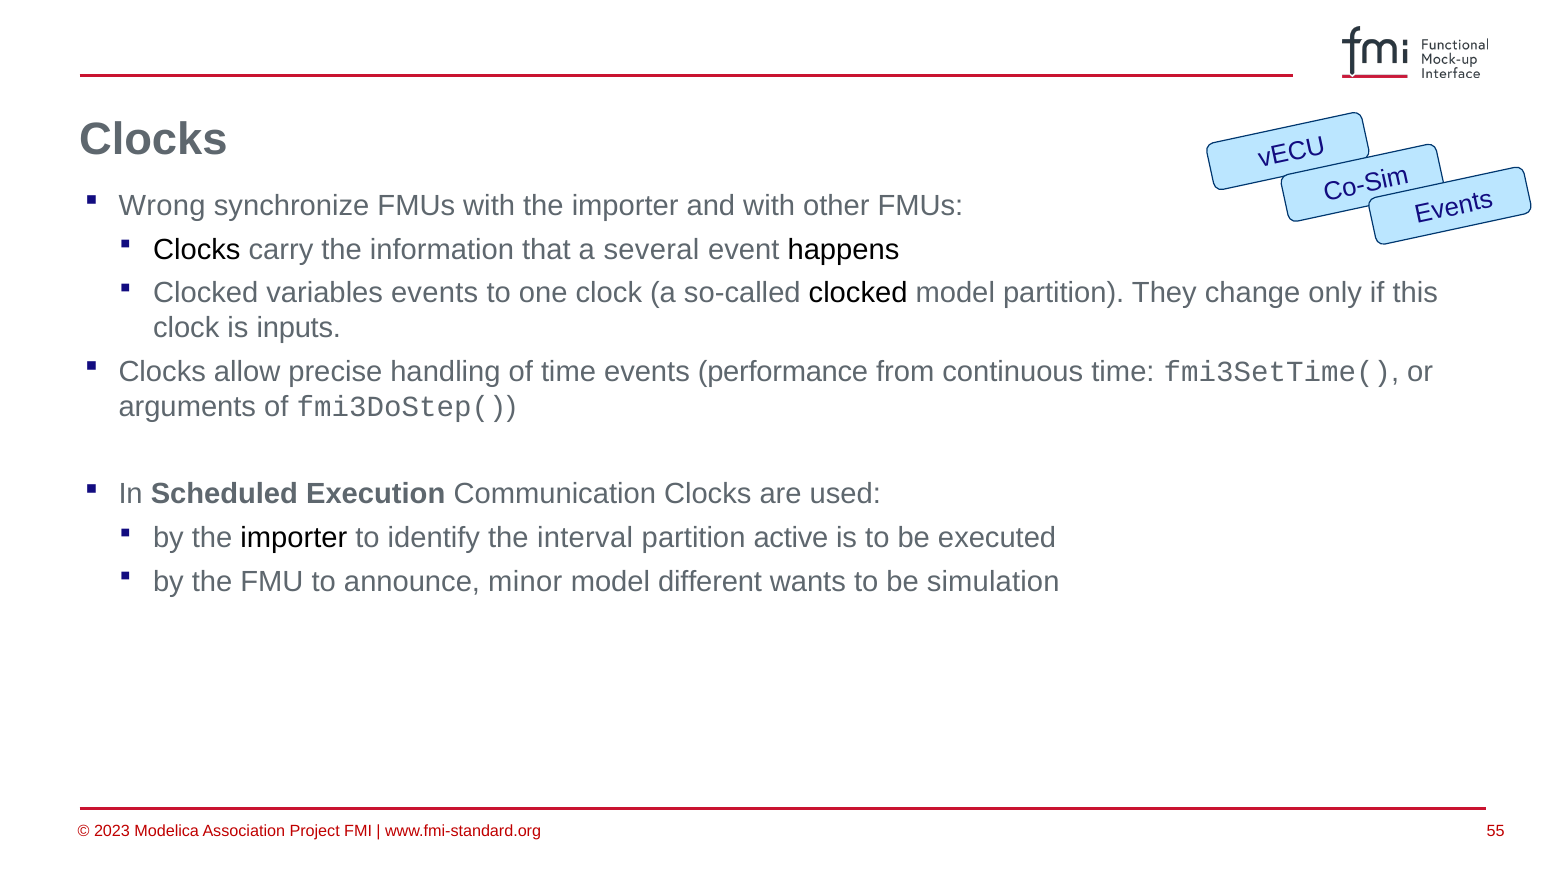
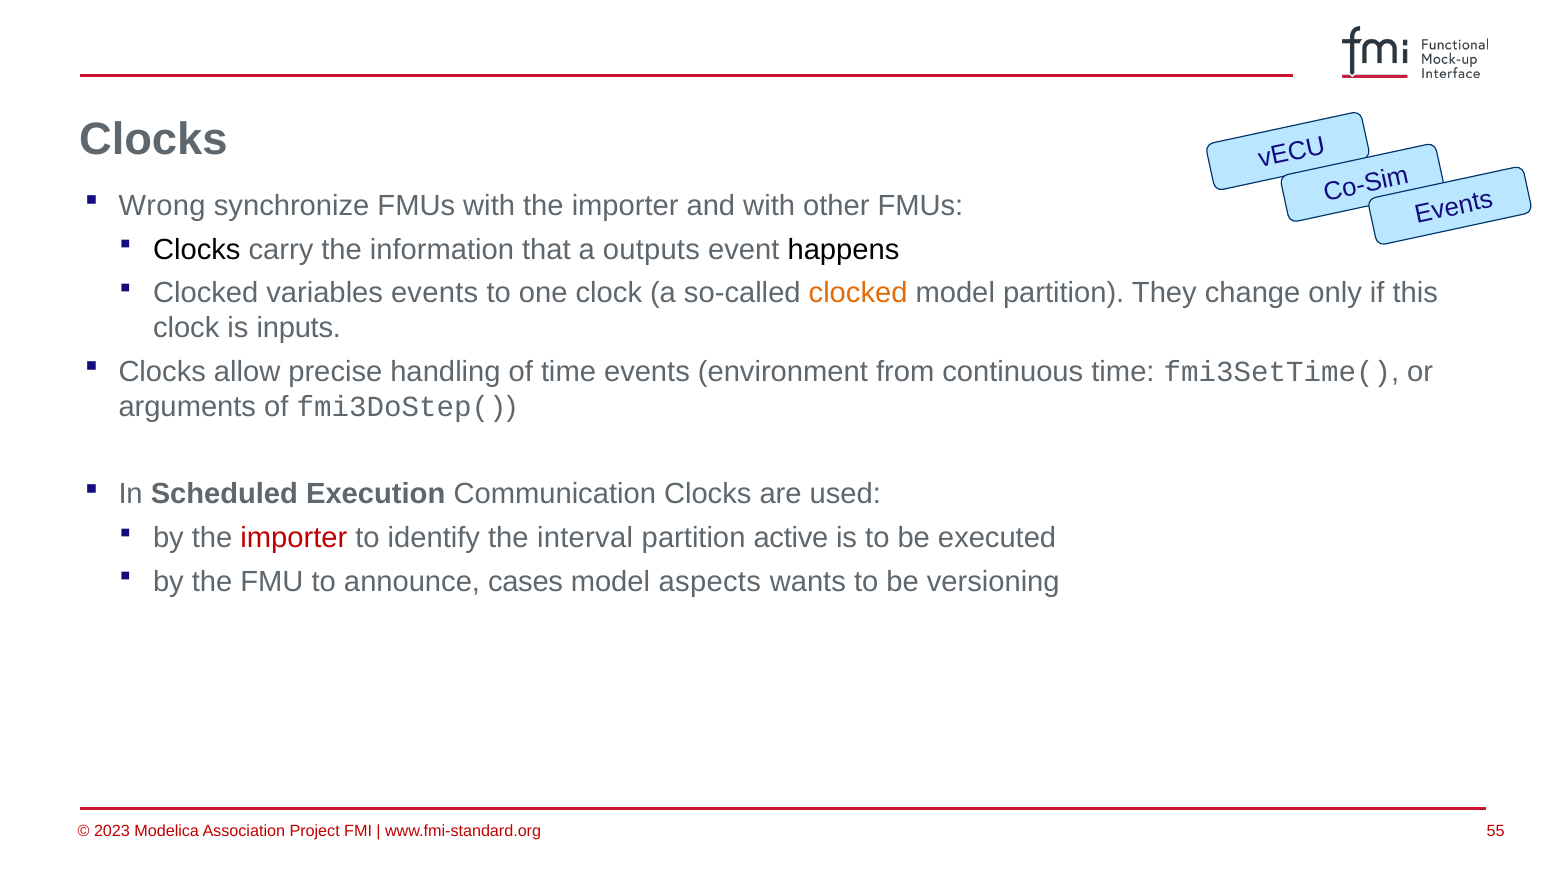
several: several -> outputs
clocked at (858, 293) colour: black -> orange
performance: performance -> environment
importer at (294, 538) colour: black -> red
minor: minor -> cases
different: different -> aspects
simulation: simulation -> versioning
